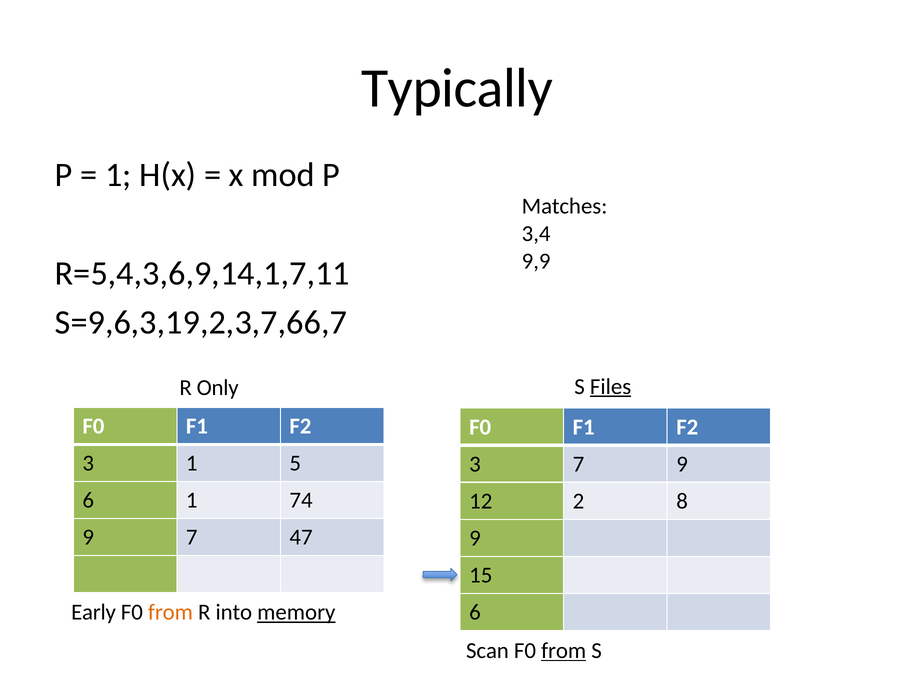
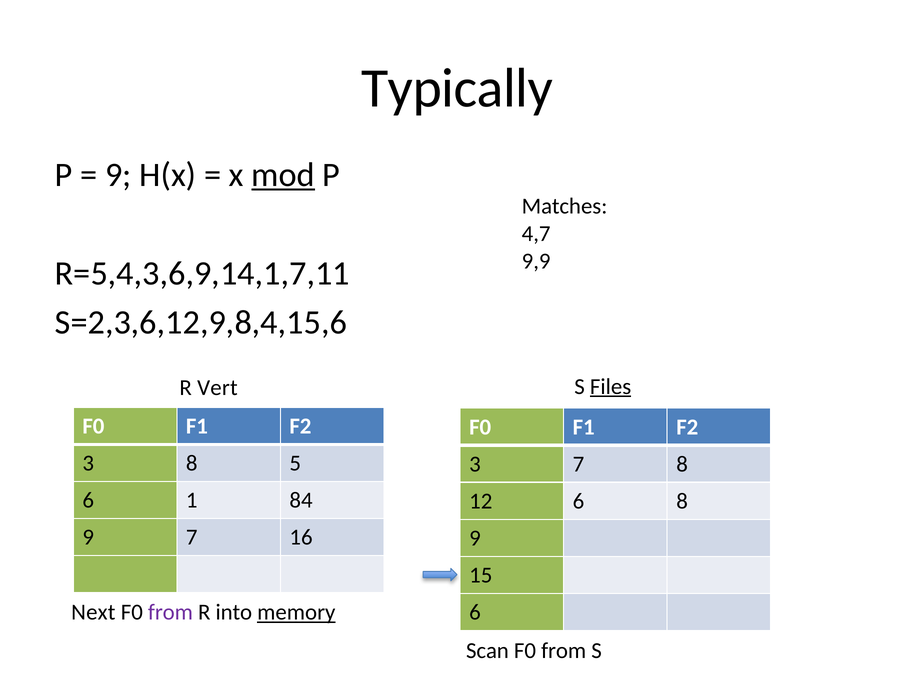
1 at (118, 175): 1 -> 9
mod underline: none -> present
3,4: 3,4 -> 4,7
S=9,6,3,19,2,3,7,66,7: S=9,6,3,19,2,3,7,66,7 -> S=2,3,6,12,9,8,4,15,6
Only: Only -> Vert
3 1: 1 -> 8
7 9: 9 -> 8
74: 74 -> 84
12 2: 2 -> 6
47: 47 -> 16
Early: Early -> Next
from at (170, 613) colour: orange -> purple
from at (564, 651) underline: present -> none
